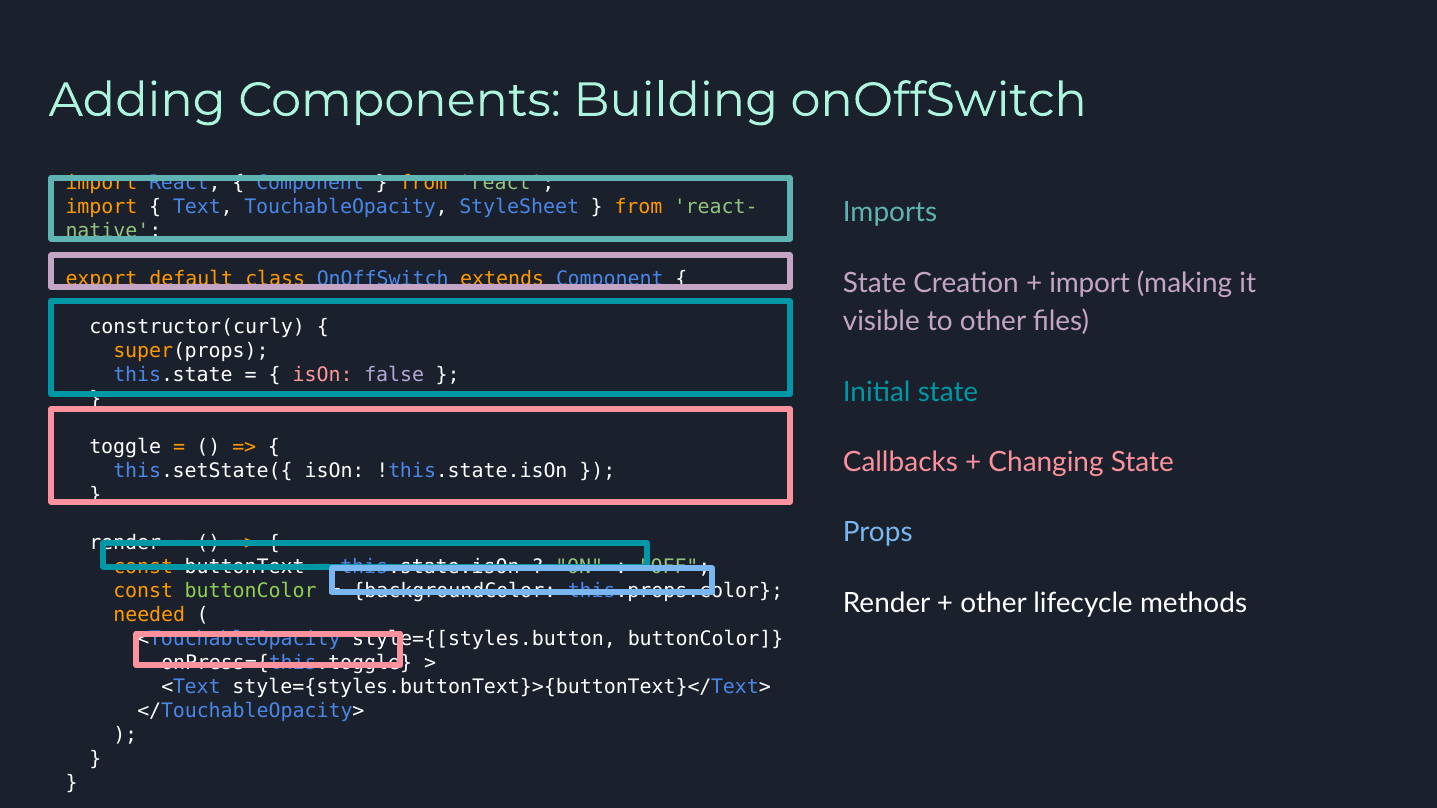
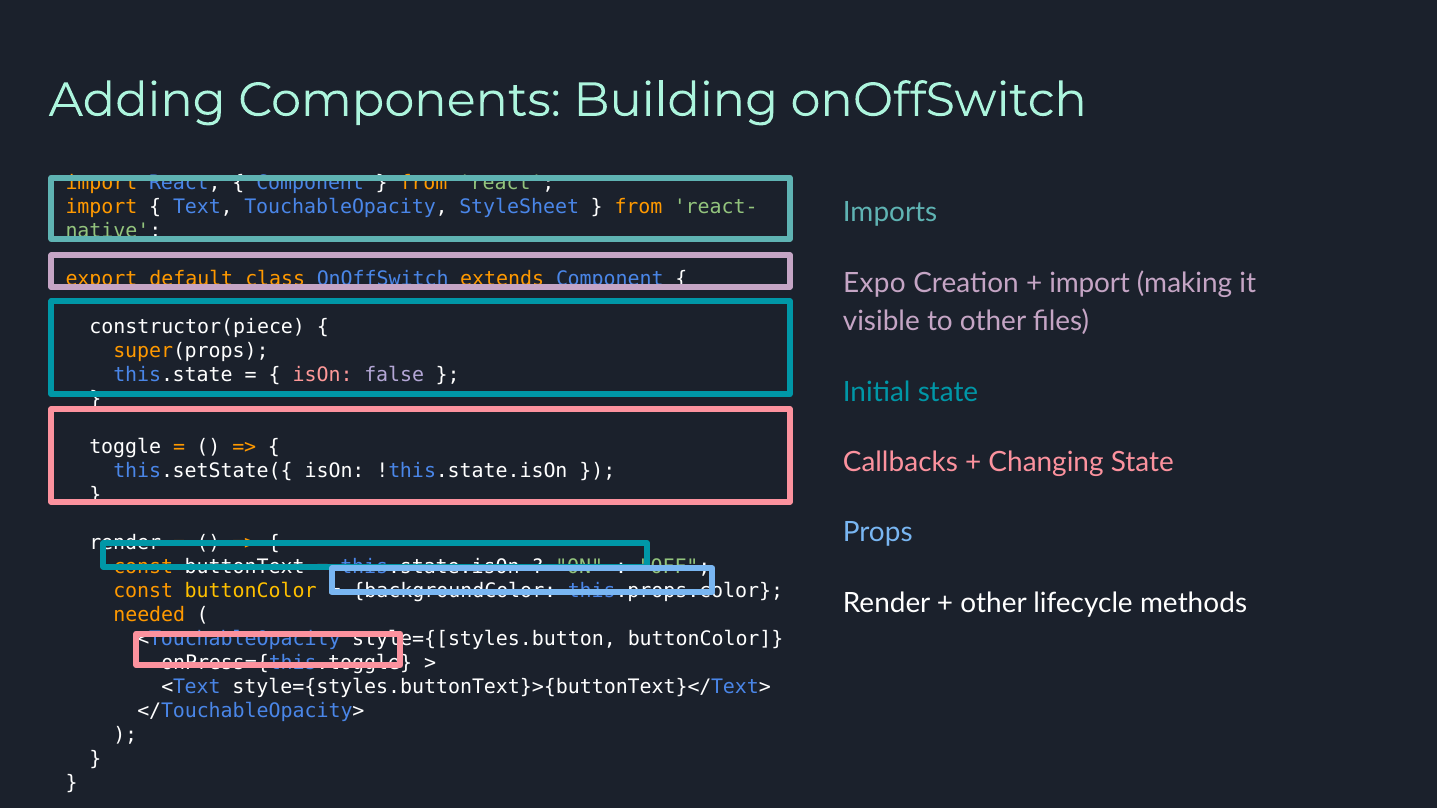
State at (875, 283): State -> Expo
constructor(curly: constructor(curly -> constructor(piece
buttonColor at (251, 591) colour: light green -> yellow
